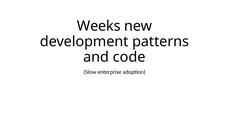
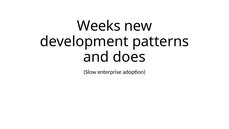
code: code -> does
